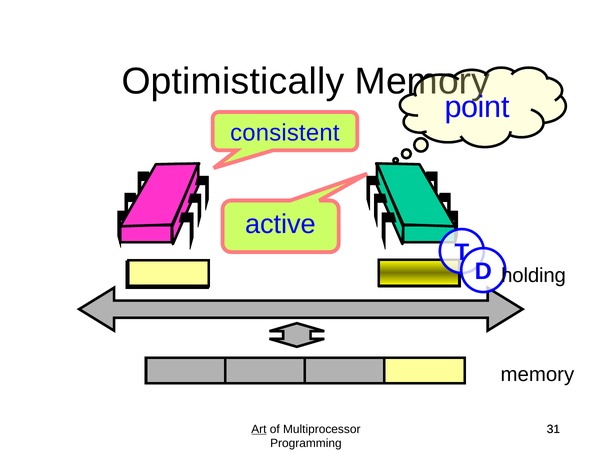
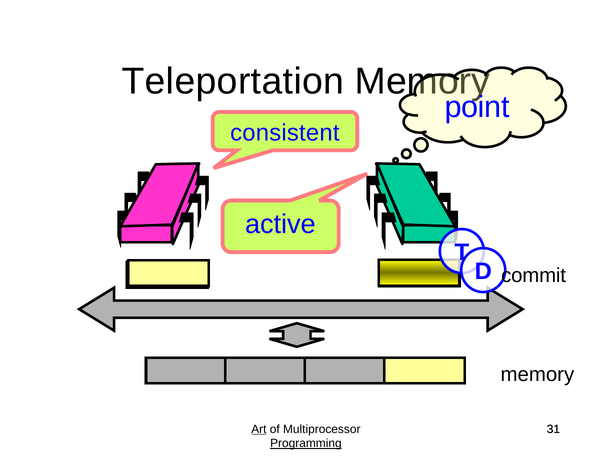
Optimistically: Optimistically -> Teleportation
holding: holding -> commit
Programming underline: none -> present
